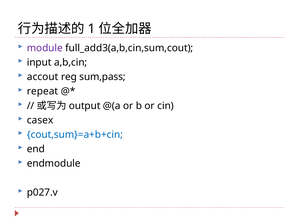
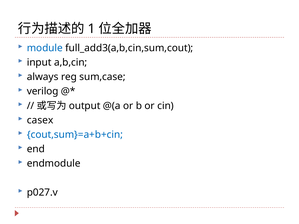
module colour: purple -> blue
accout: accout -> always
sum,pass: sum,pass -> sum,case
repeat: repeat -> verilog
